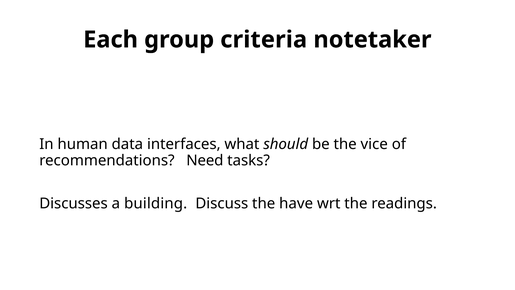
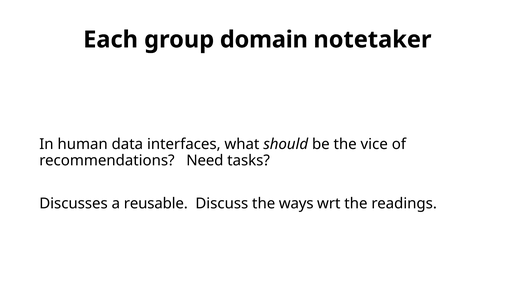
criteria: criteria -> domain
building: building -> reusable
have: have -> ways
